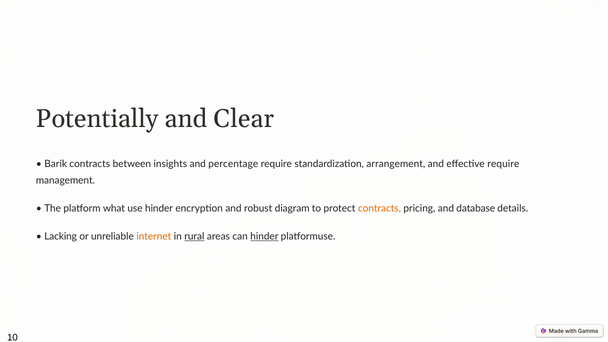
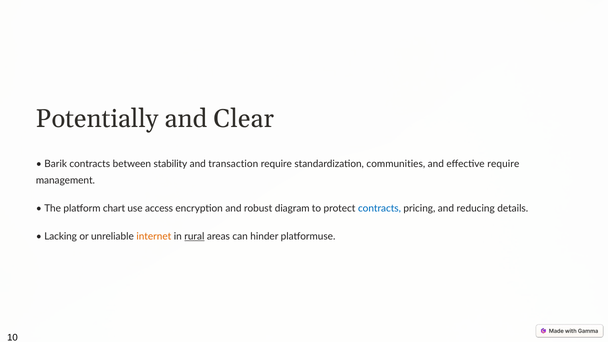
insights: insights -> stability
percentage: percentage -> transaction
arrangement: arrangement -> communities
what: what -> chart
use hinder: hinder -> access
contracts at (379, 208) colour: orange -> blue
database: database -> reducing
hinder at (264, 236) underline: present -> none
